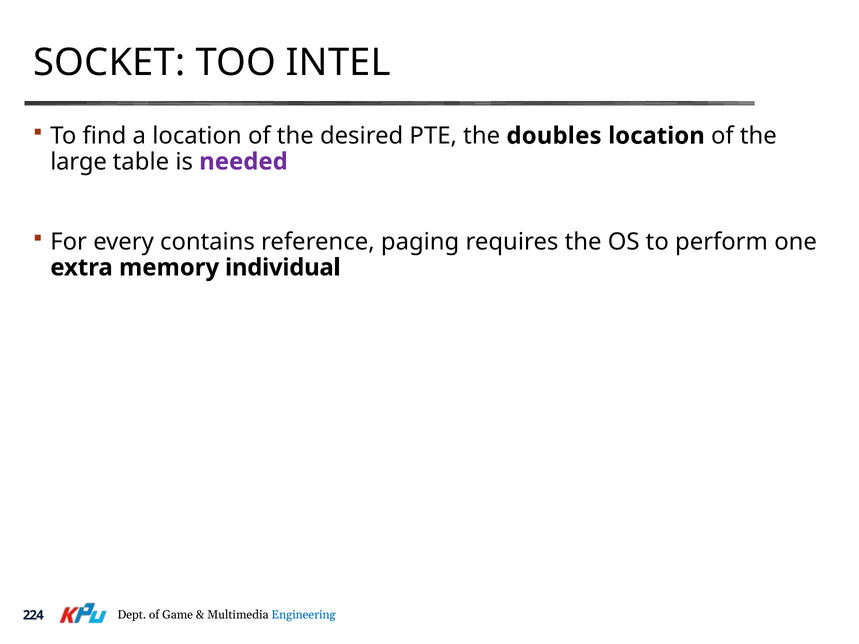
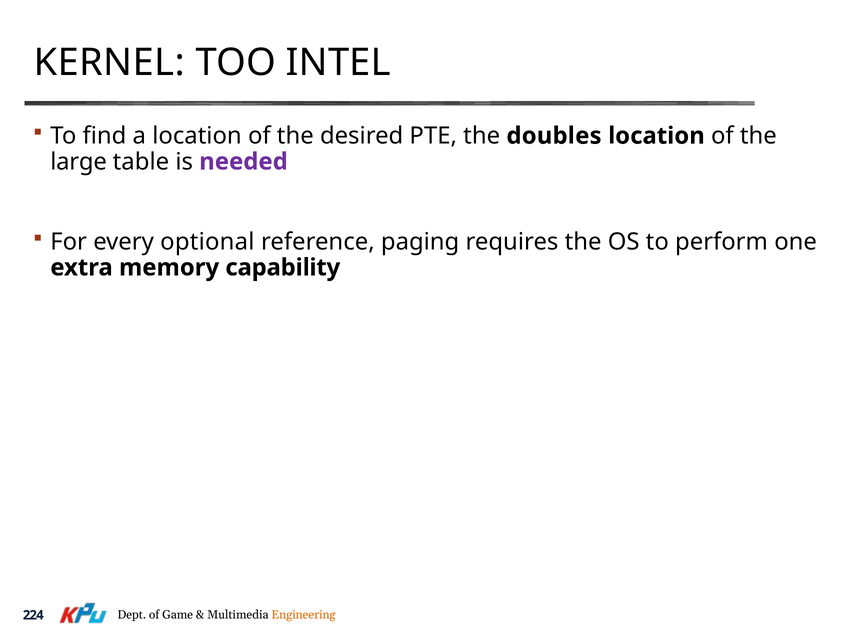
SOCKET: SOCKET -> KERNEL
contains: contains -> optional
individual: individual -> capability
Engineering colour: blue -> orange
